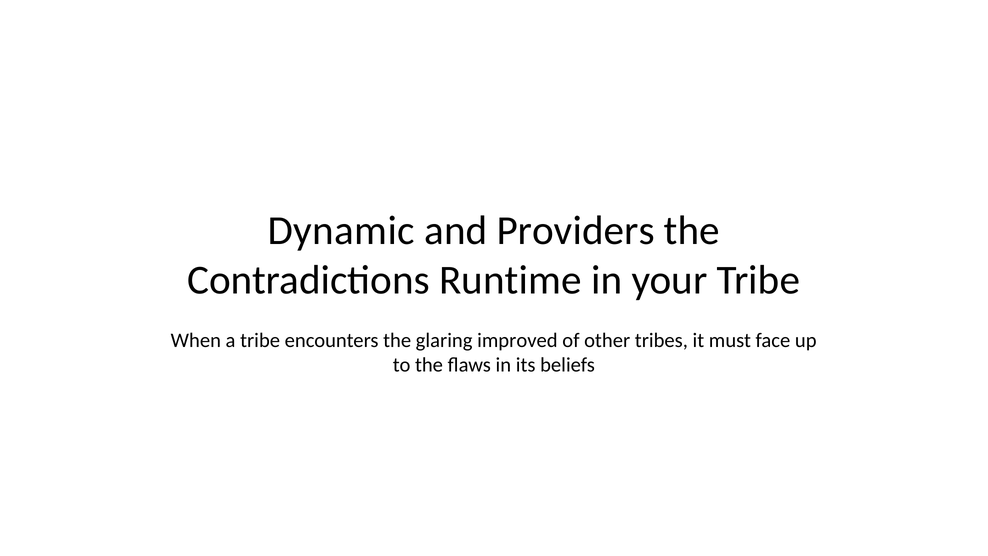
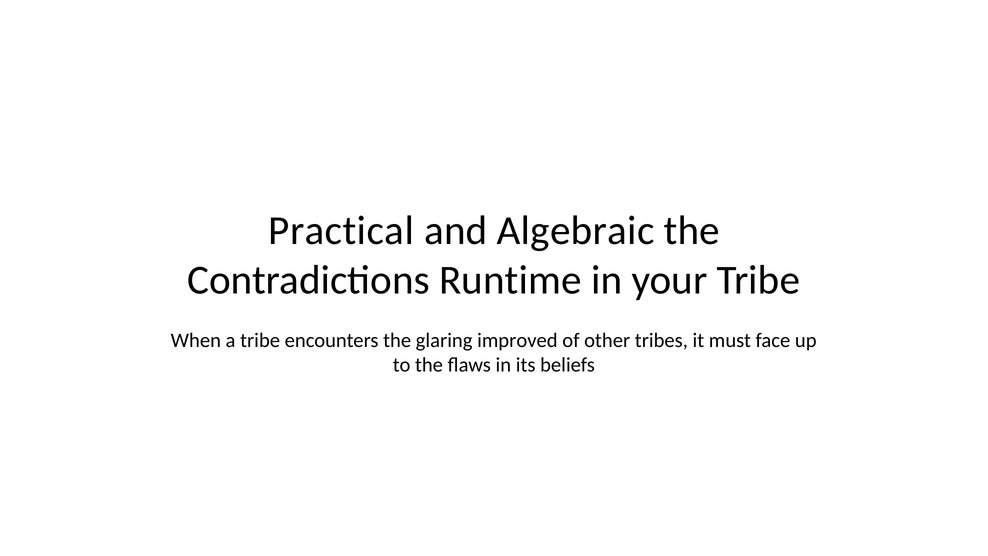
Dynamic: Dynamic -> Practical
Providers: Providers -> Algebraic
